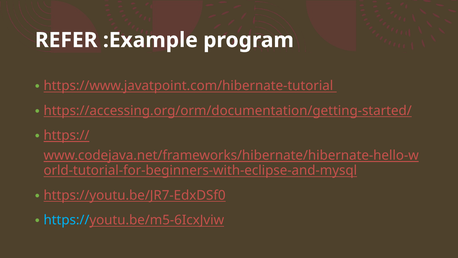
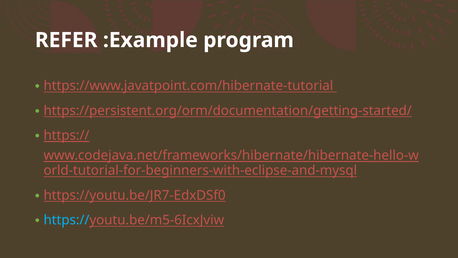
https://accessing.org/orm/documentation/getting-started/: https://accessing.org/orm/documentation/getting-started/ -> https://persistent.org/orm/documentation/getting-started/
